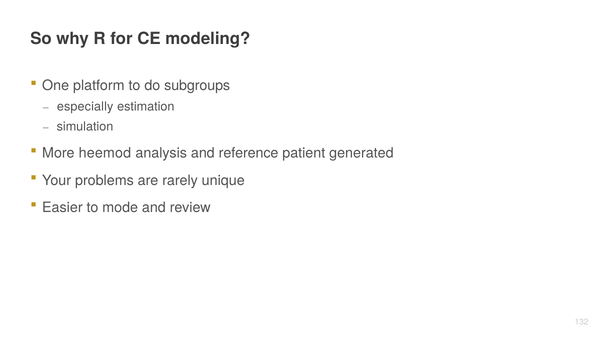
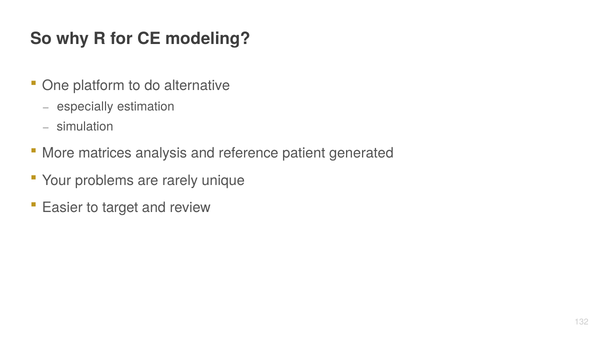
subgroups: subgroups -> alternative
heemod: heemod -> matrices
mode: mode -> target
